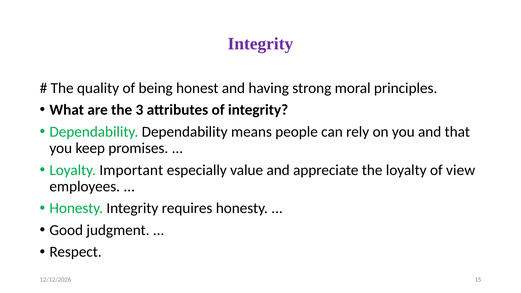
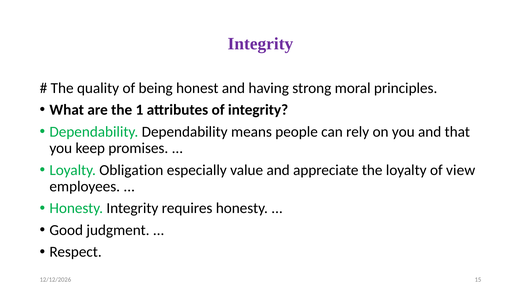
3: 3 -> 1
Important: Important -> Obligation
